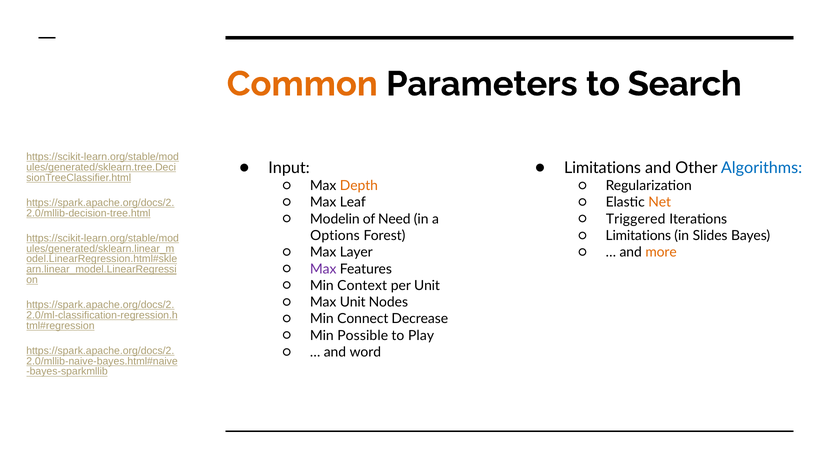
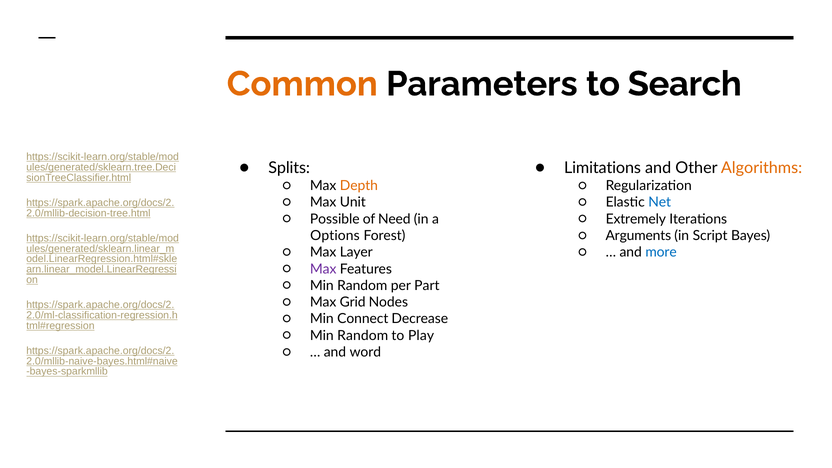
Input: Input -> Splits
Algorithms colour: blue -> orange
Leaf: Leaf -> Unit
Net colour: orange -> blue
Modelin: Modelin -> Possible
Triggered: Triggered -> Extremely
Limitations at (638, 236): Limitations -> Arguments
Slides: Slides -> Script
more colour: orange -> blue
Context at (362, 286): Context -> Random
per Unit: Unit -> Part
Max Unit: Unit -> Grid
Possible at (363, 335): Possible -> Random
